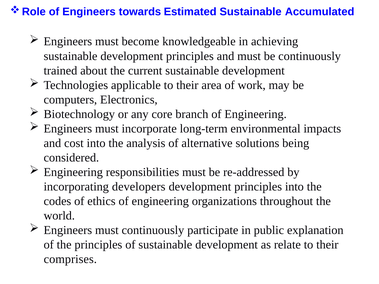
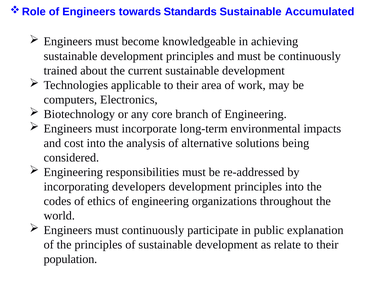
Estimated: Estimated -> Standards
comprises: comprises -> population
